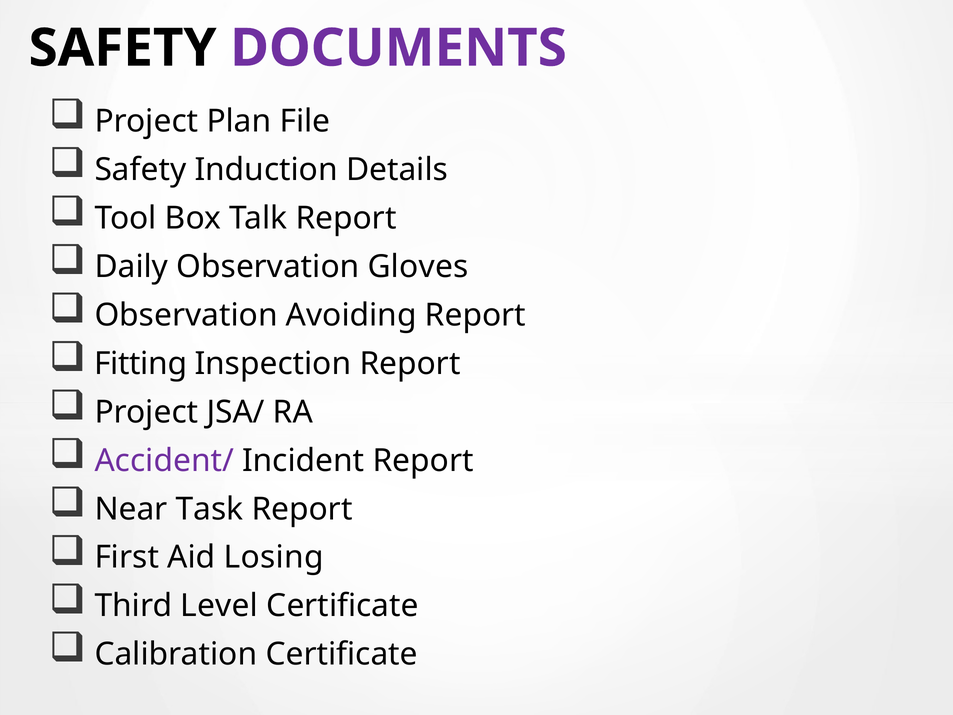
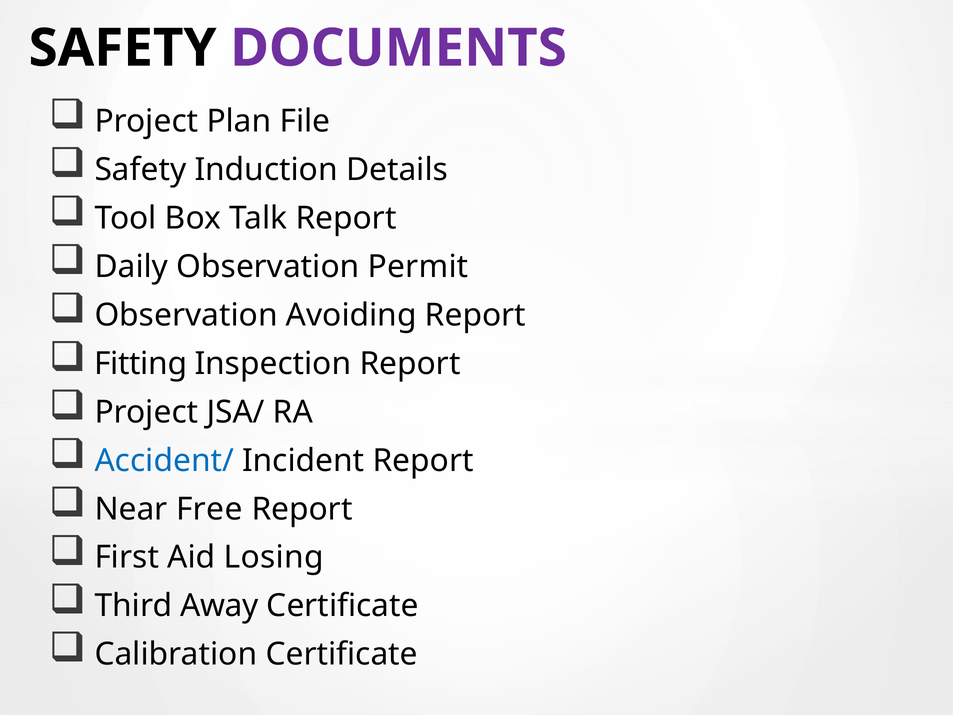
Gloves: Gloves -> Permit
Accident/ colour: purple -> blue
Task: Task -> Free
Level: Level -> Away
